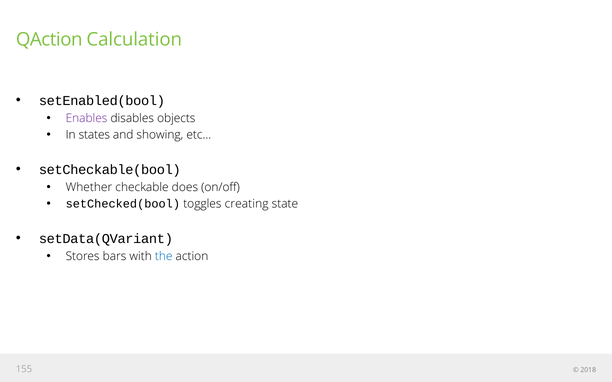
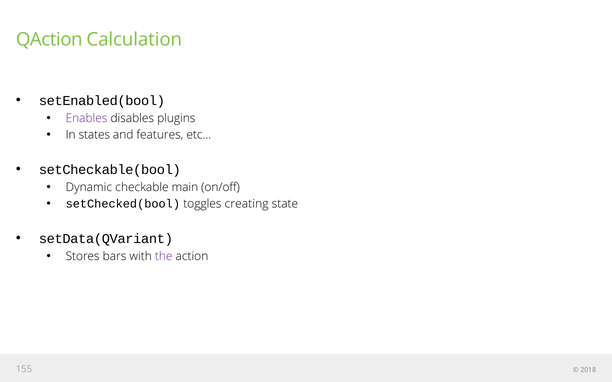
objects: objects -> plugins
showing: showing -> features
Whether: Whether -> Dynamic
does: does -> main
the colour: blue -> purple
